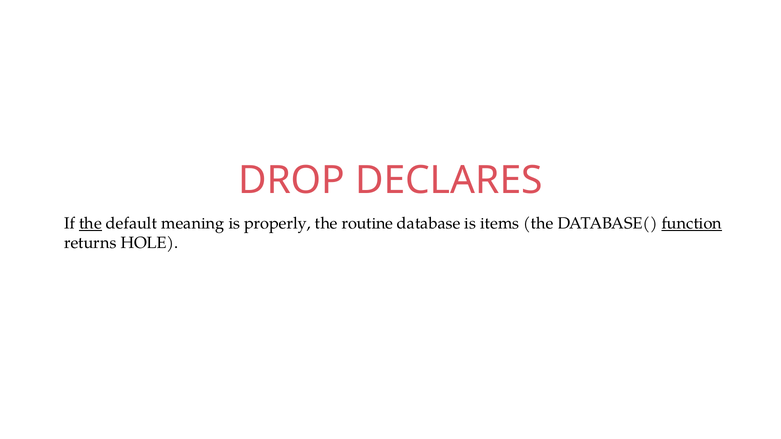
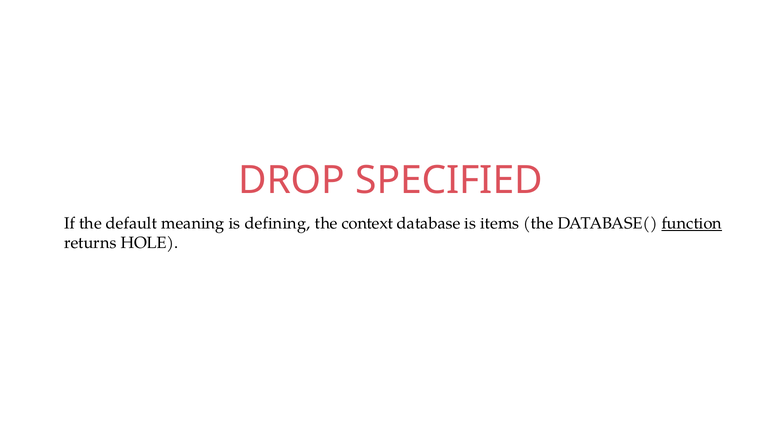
DECLARES: DECLARES -> SPECIFIED
the at (90, 224) underline: present -> none
properly: properly -> defining
routine: routine -> context
